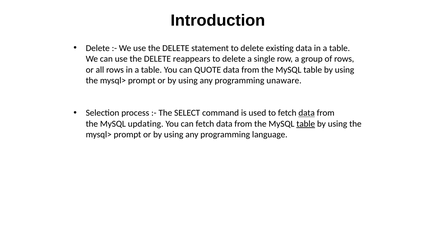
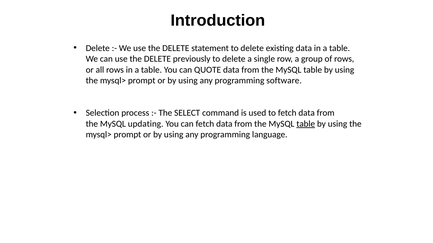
reappears: reappears -> previously
unaware: unaware -> software
data at (307, 113) underline: present -> none
